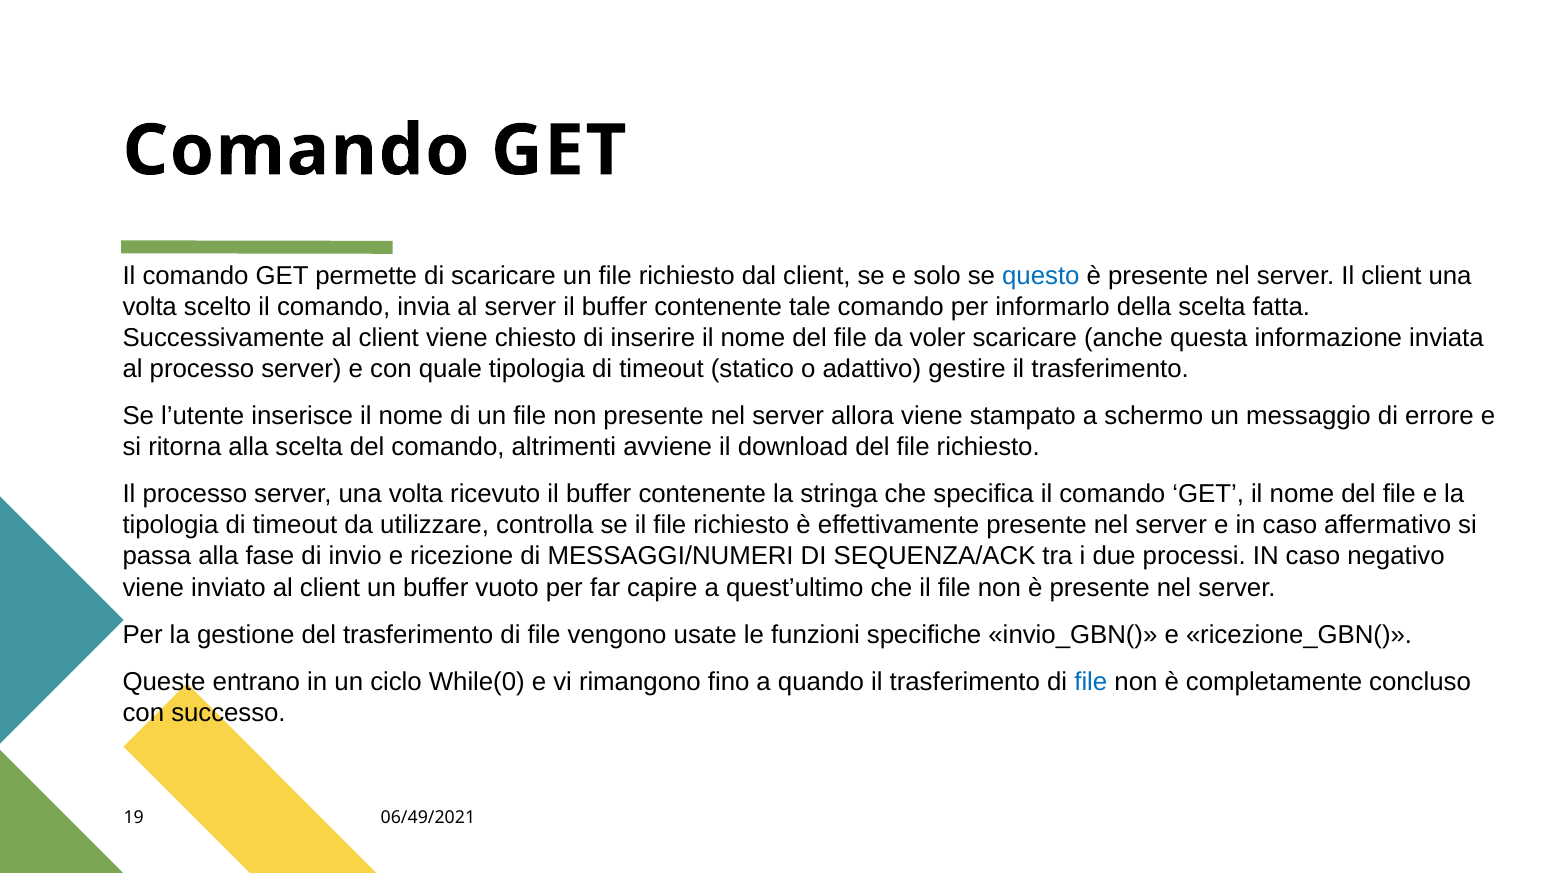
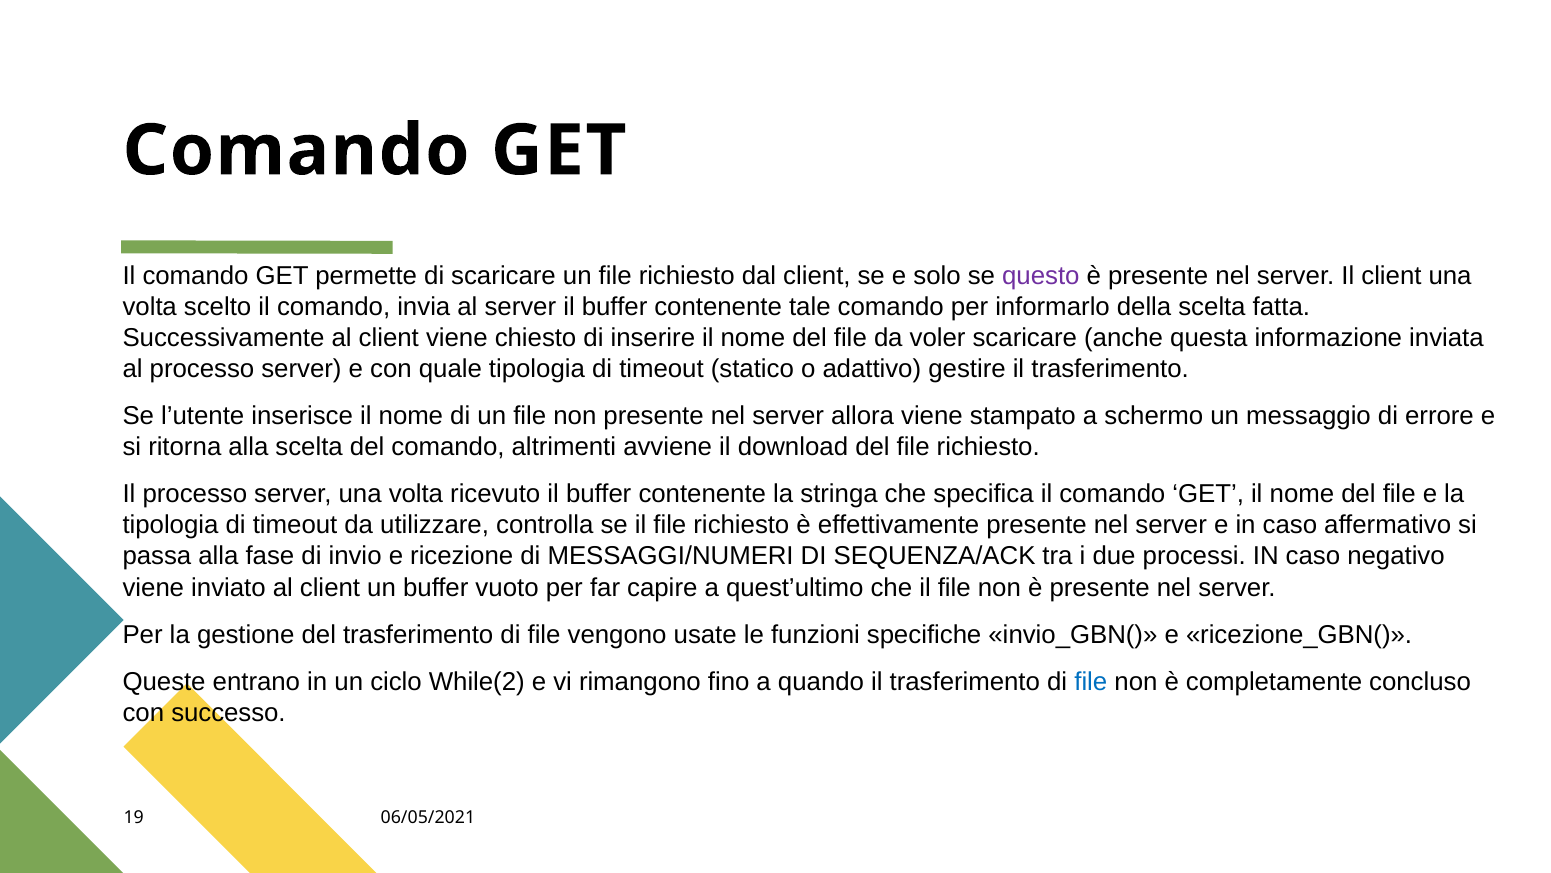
questo colour: blue -> purple
While(0: While(0 -> While(2
06/49/2021: 06/49/2021 -> 06/05/2021
